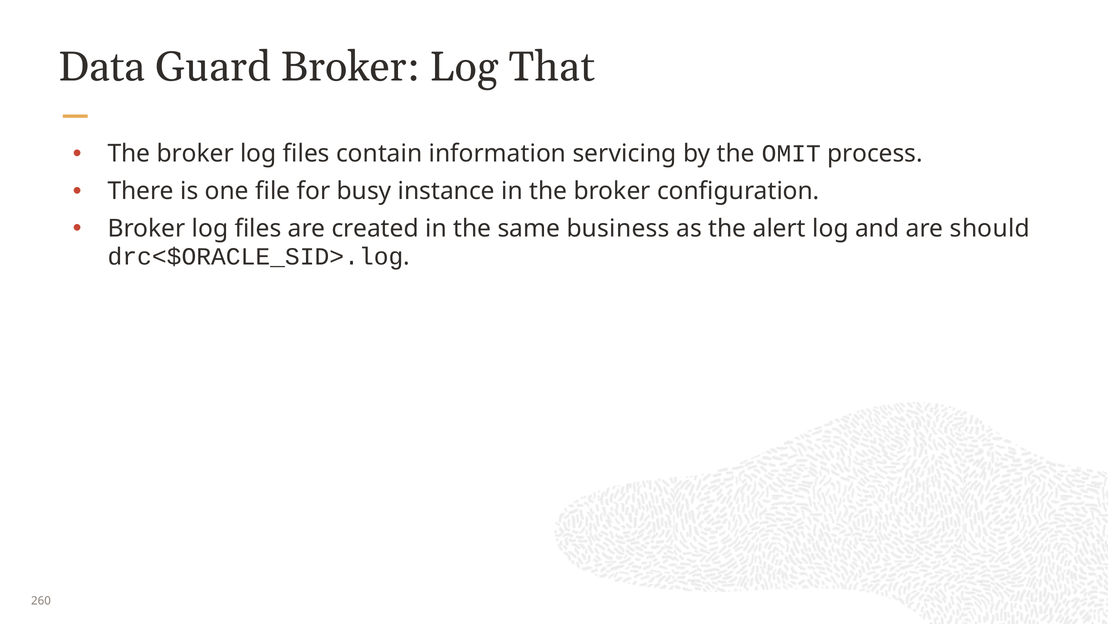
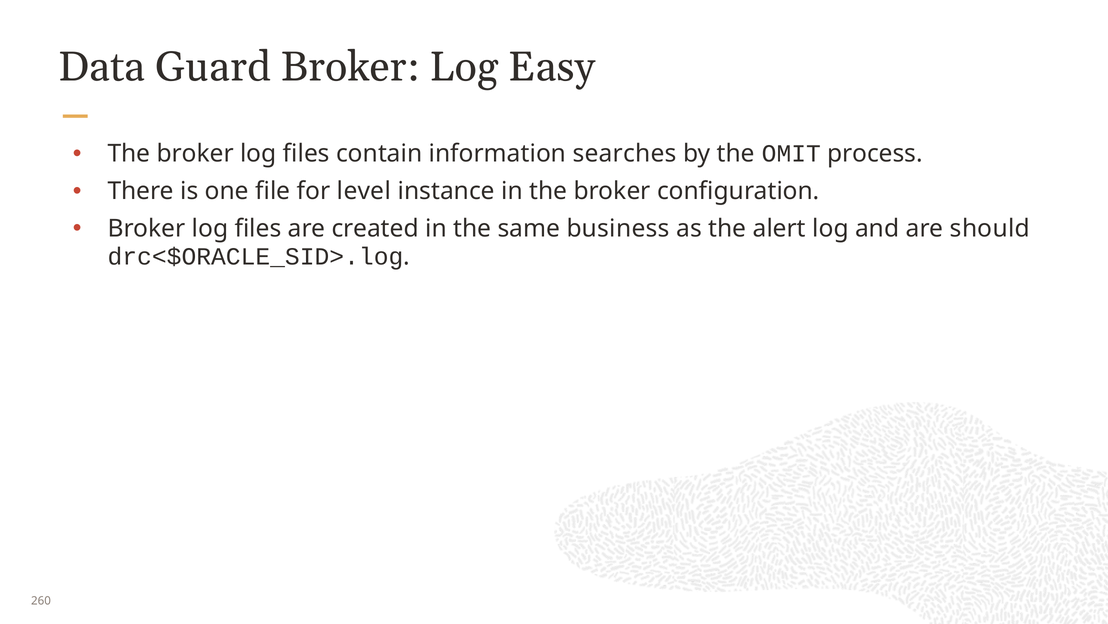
That: That -> Easy
servicing: servicing -> searches
busy: busy -> level
